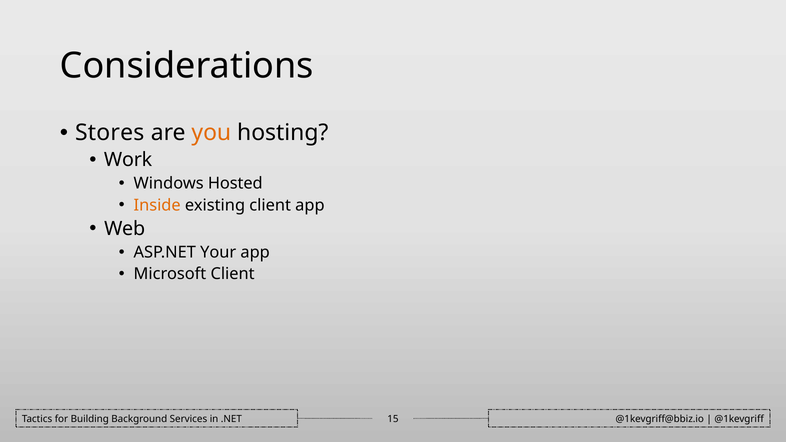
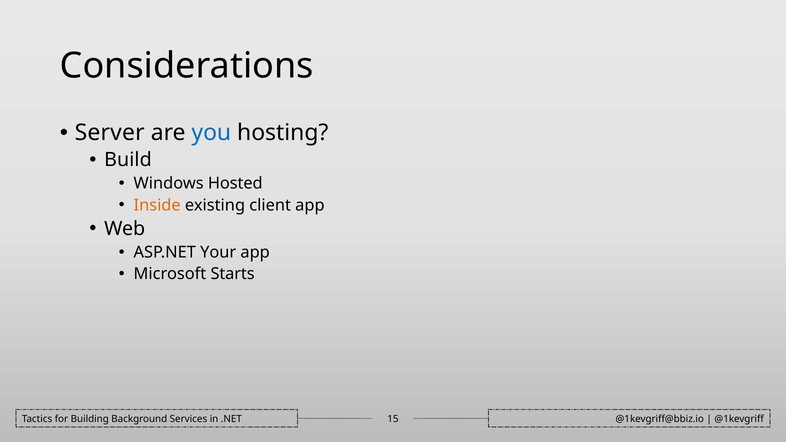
Stores: Stores -> Server
you colour: orange -> blue
Work: Work -> Build
Microsoft Client: Client -> Starts
